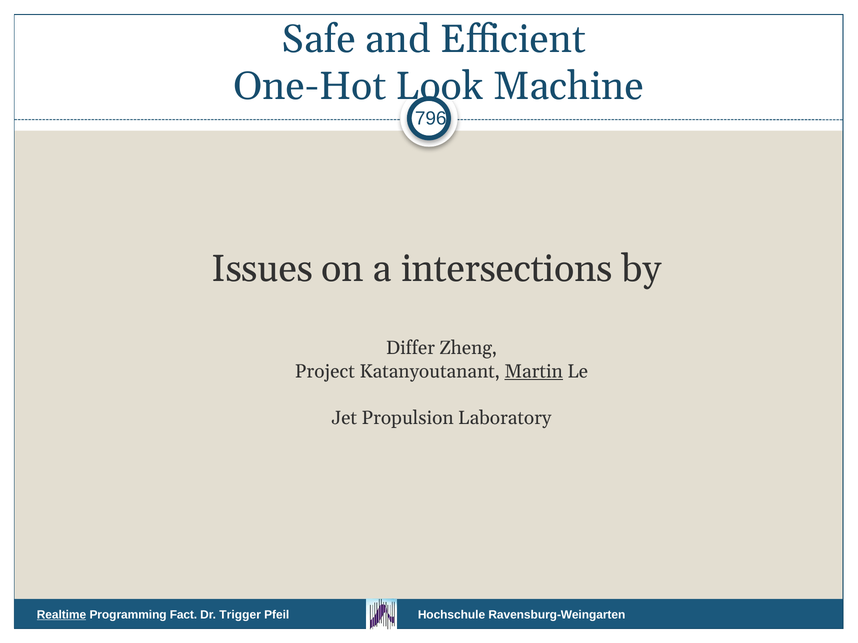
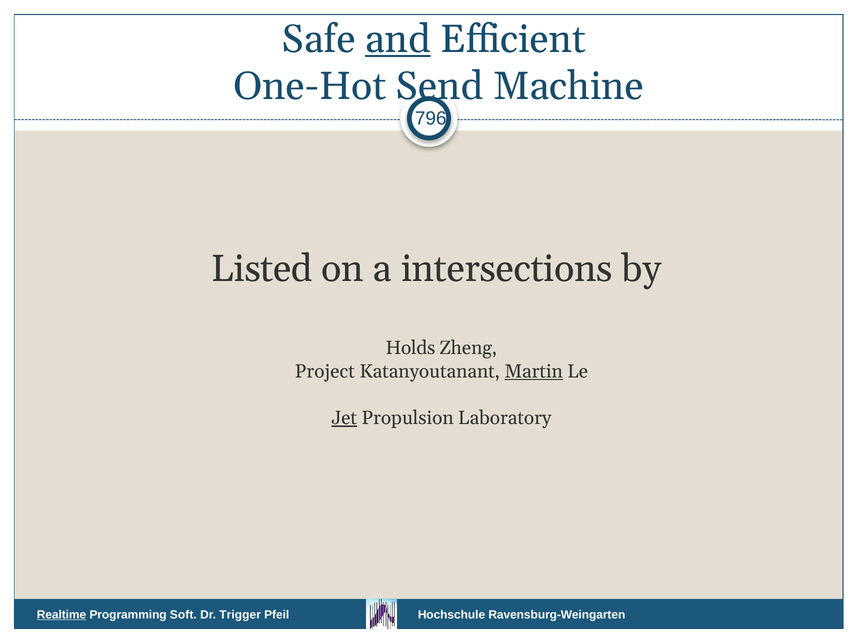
and underline: none -> present
Look: Look -> Send
Issues: Issues -> Listed
Differ: Differ -> Holds
Jet underline: none -> present
Fact: Fact -> Soft
